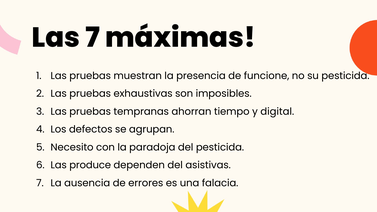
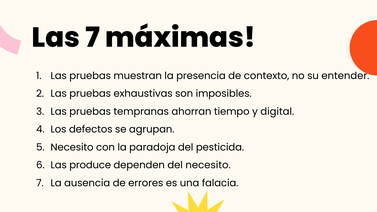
funcione: funcione -> contexto
su pesticida: pesticida -> entender
del asistivas: asistivas -> necesito
